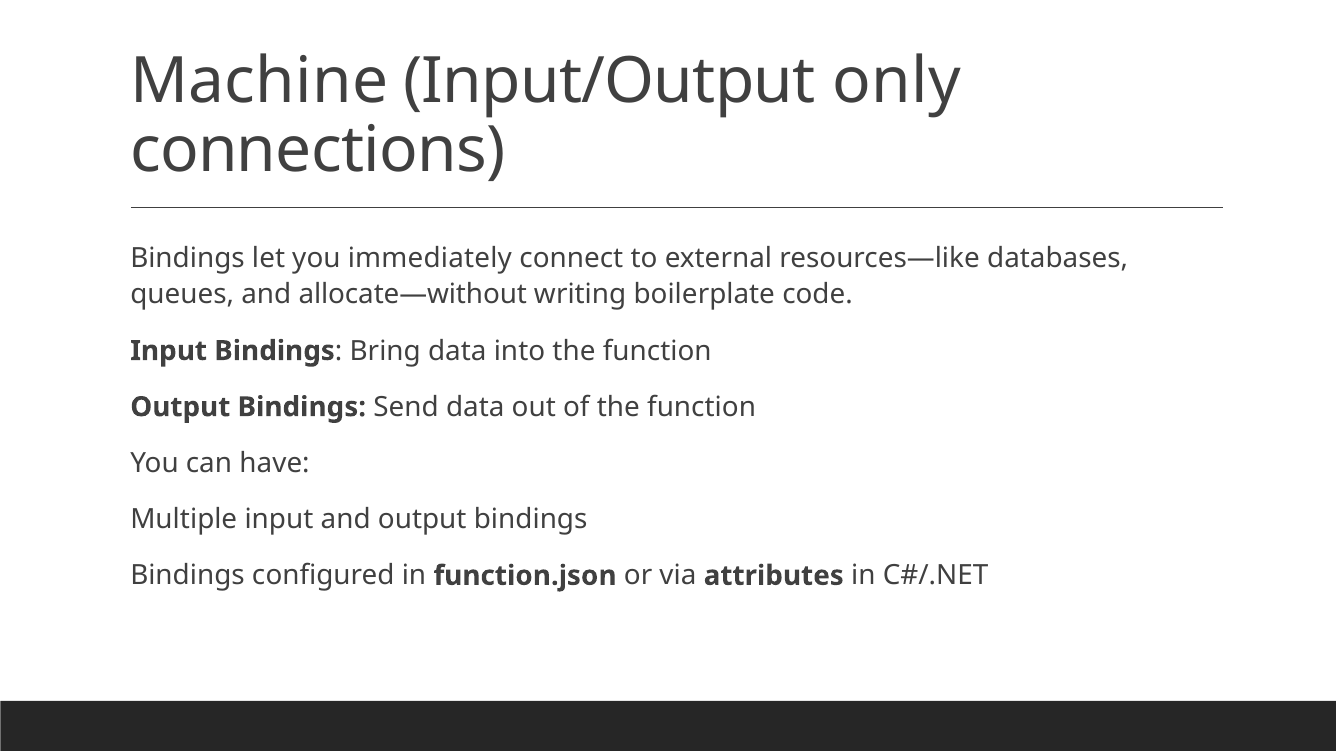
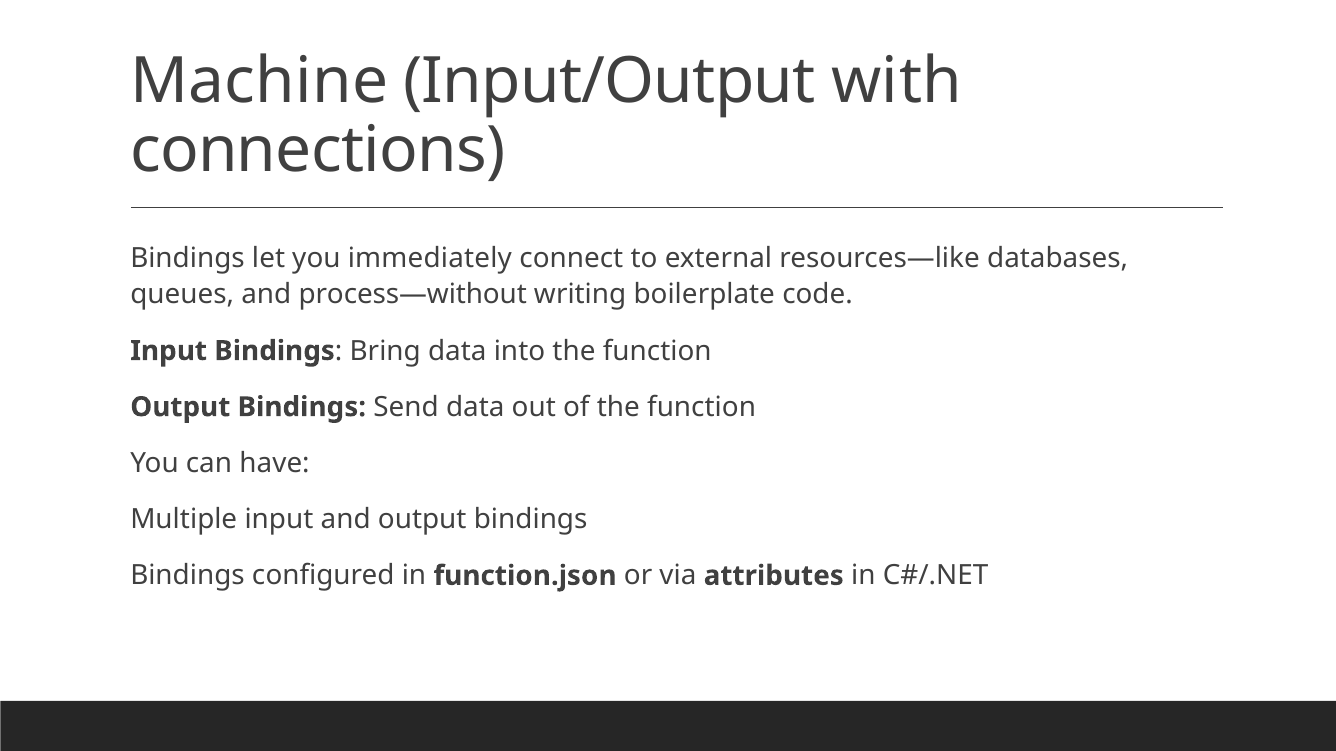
only: only -> with
allocate—without: allocate—without -> process—without
